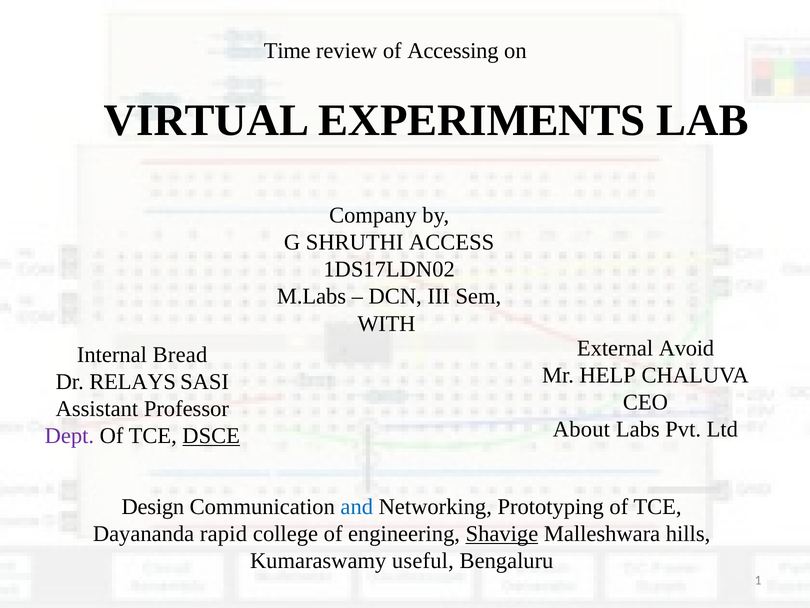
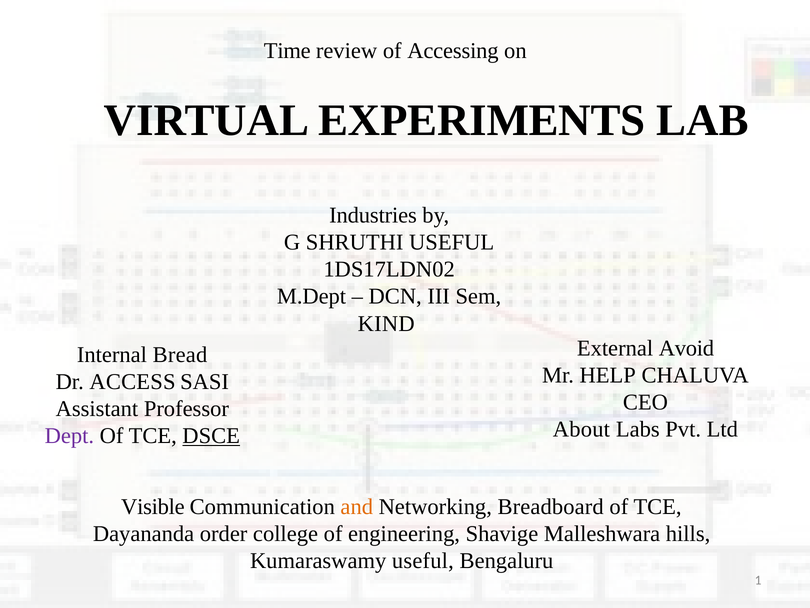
Company: Company -> Industries
SHRUTHI ACCESS: ACCESS -> USEFUL
M.Labs: M.Labs -> M.Dept
WITH: WITH -> KIND
RELAYS: RELAYS -> ACCESS
Design: Design -> Visible
and colour: blue -> orange
Prototyping: Prototyping -> Breadboard
rapid: rapid -> order
Shavige underline: present -> none
